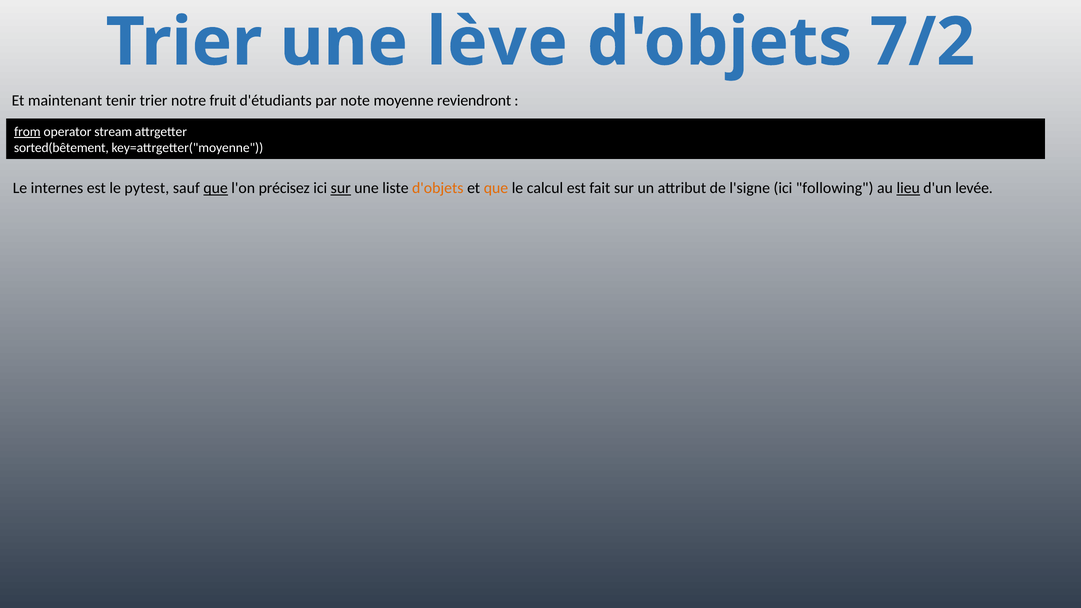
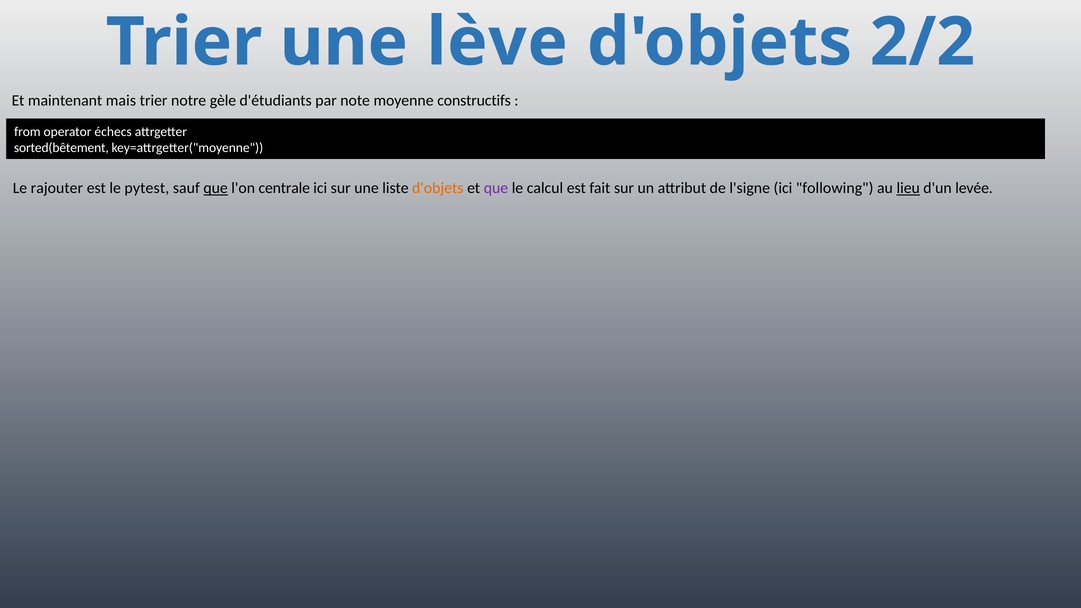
7/2: 7/2 -> 2/2
tenir: tenir -> mais
fruit: fruit -> gèle
reviendront: reviendront -> constructifs
from underline: present -> none
stream: stream -> échecs
internes: internes -> rajouter
précisez: précisez -> centrale
sur at (341, 188) underline: present -> none
que at (496, 188) colour: orange -> purple
